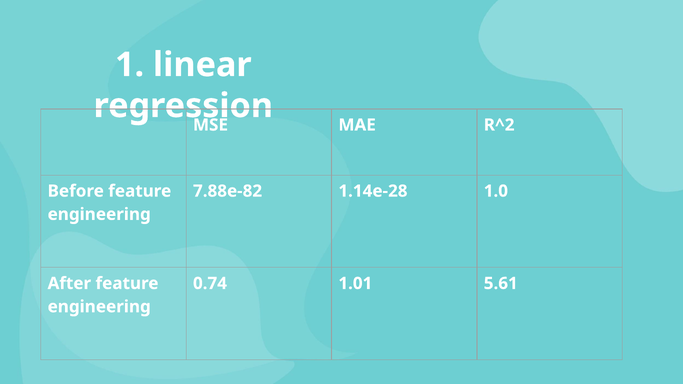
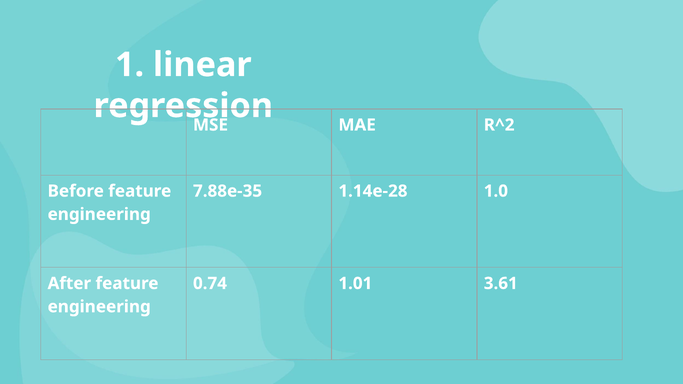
7.88e-82: 7.88e-82 -> 7.88e-35
5.61: 5.61 -> 3.61
